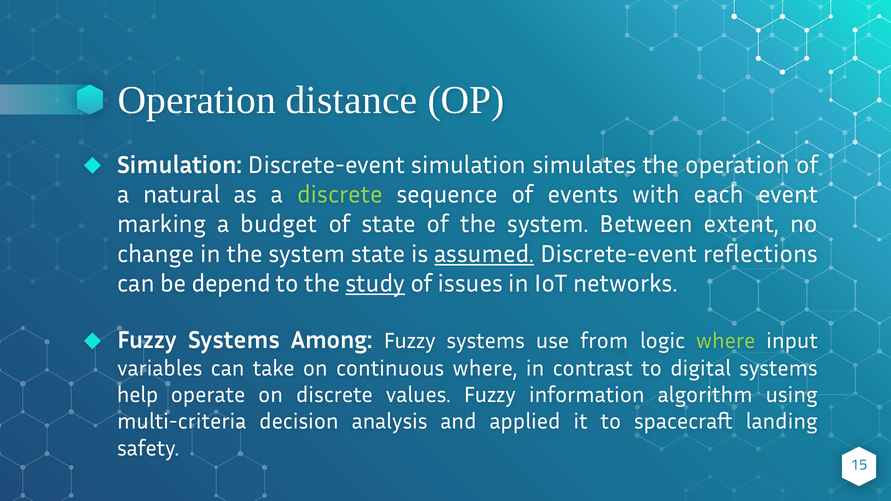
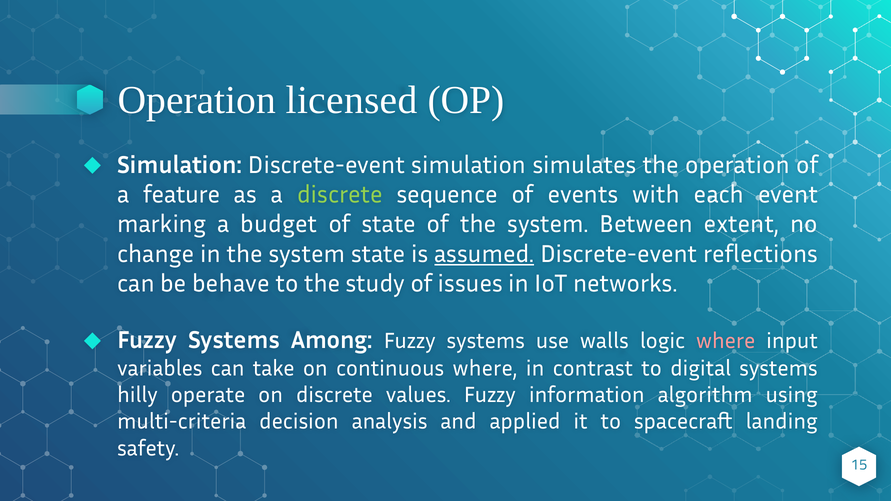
distance: distance -> licensed
natural: natural -> feature
depend: depend -> behave
study underline: present -> none
from: from -> walls
where at (726, 341) colour: light green -> pink
help: help -> hilly
